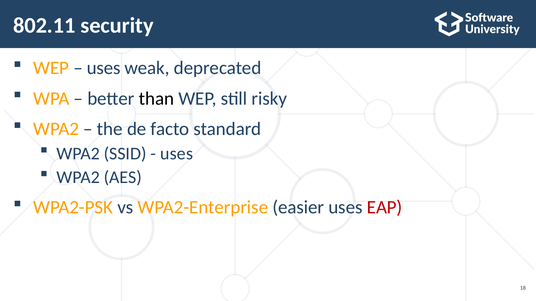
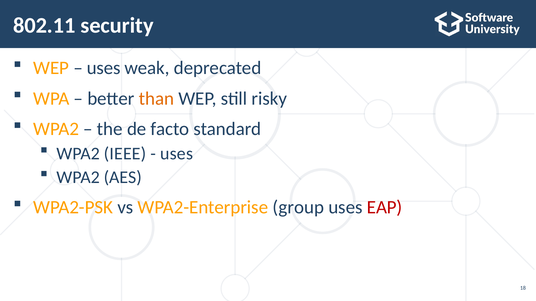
than colour: black -> orange
SSID: SSID -> IEEE
easier: easier -> group
